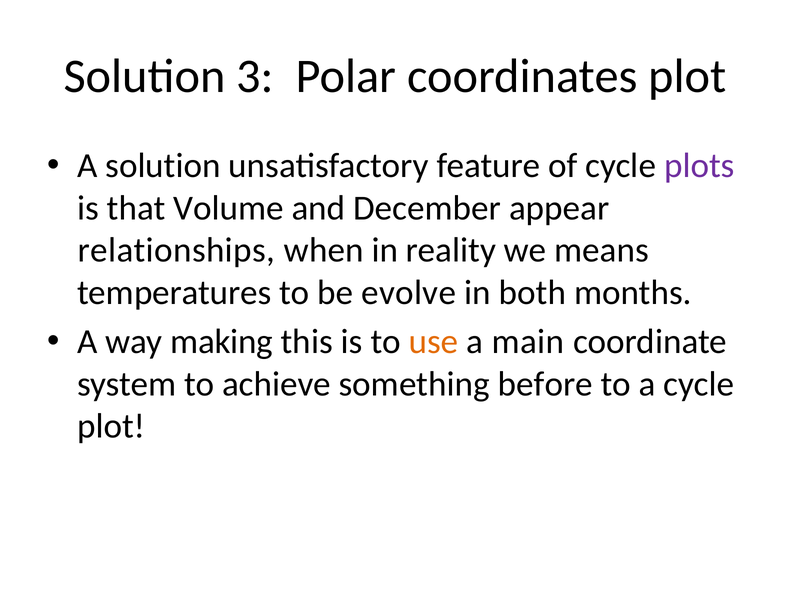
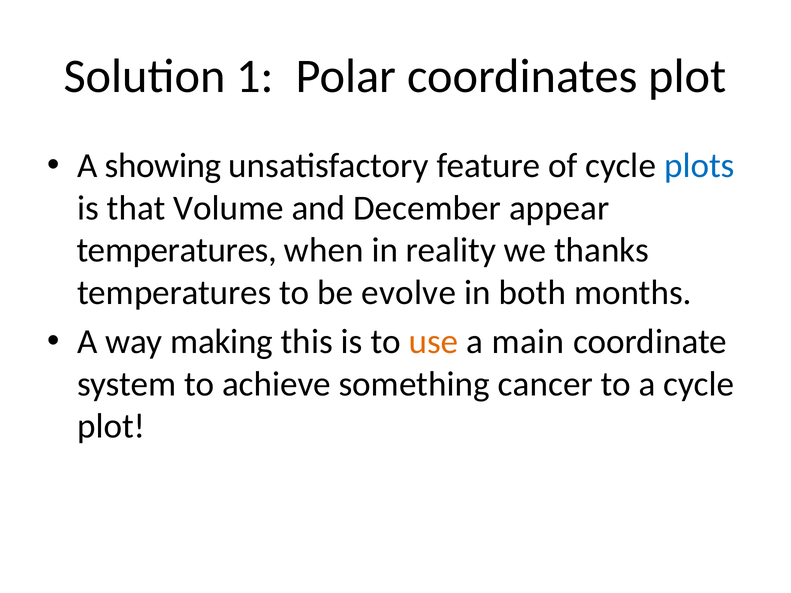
3: 3 -> 1
A solution: solution -> showing
plots colour: purple -> blue
relationships at (176, 250): relationships -> temperatures
means: means -> thanks
before: before -> cancer
